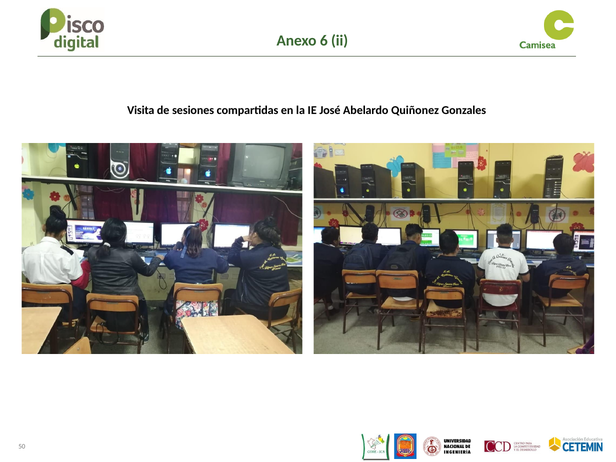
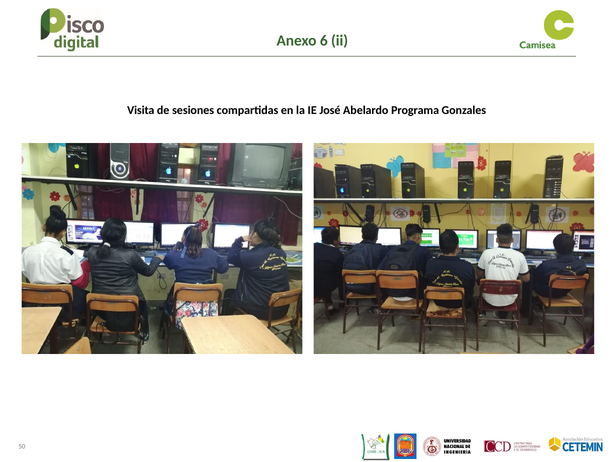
Quiñonez: Quiñonez -> Programa
